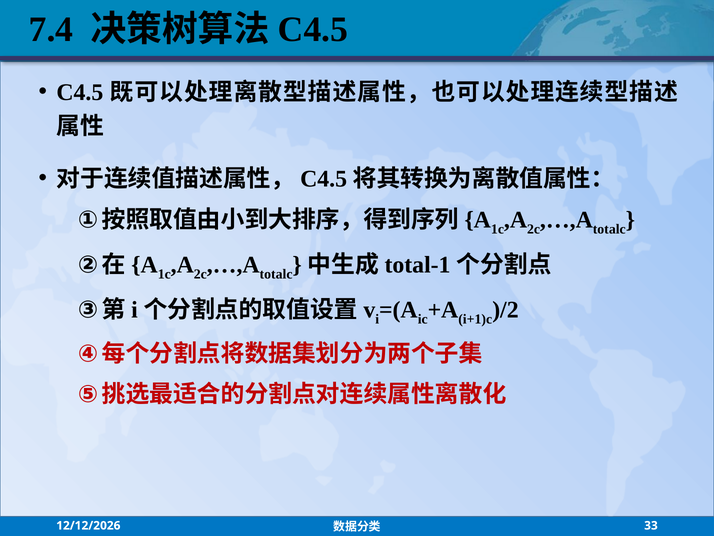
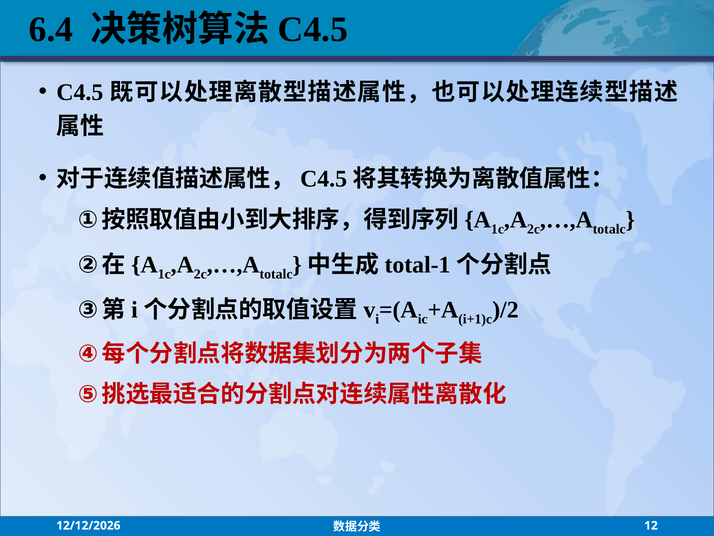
7.4: 7.4 -> 6.4
33: 33 -> 12
